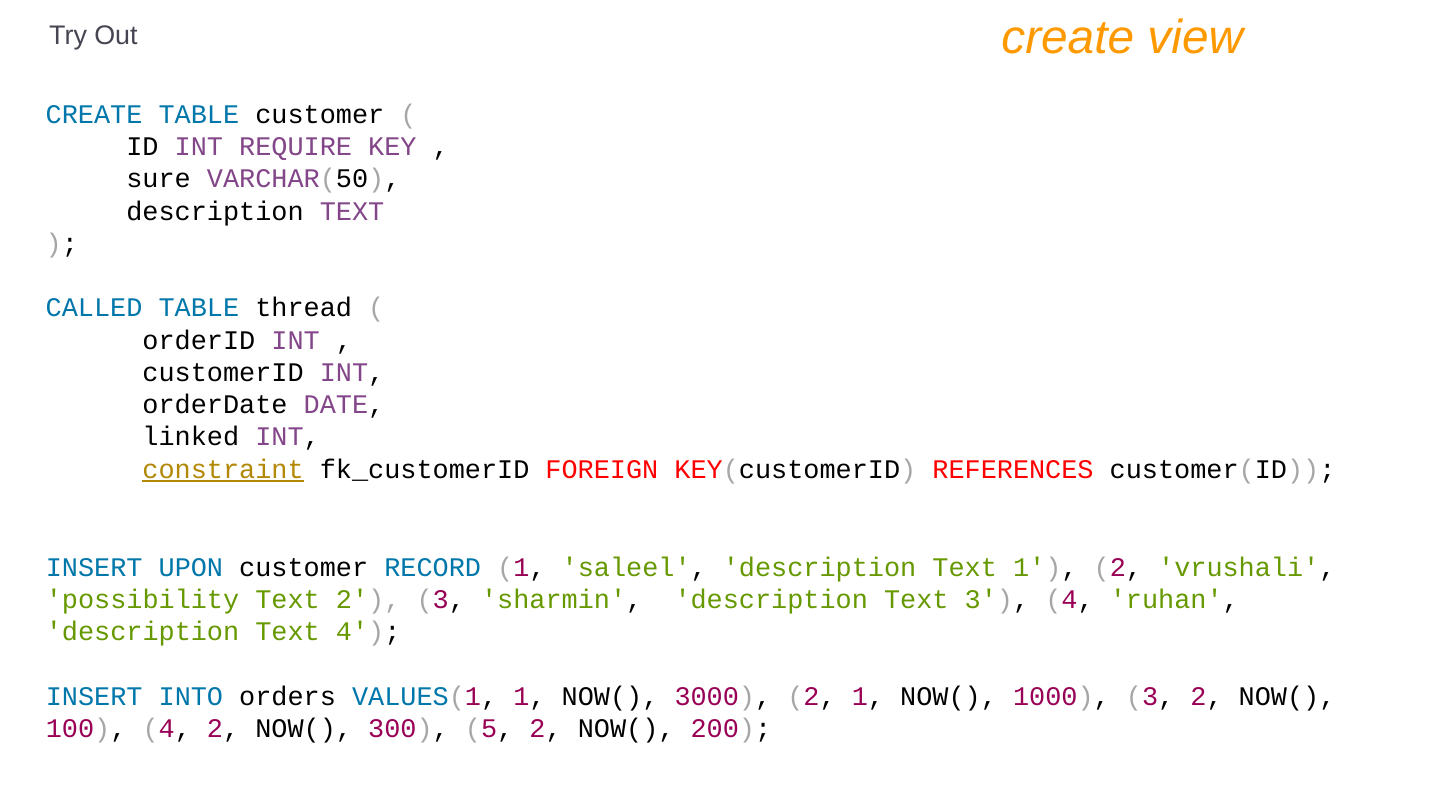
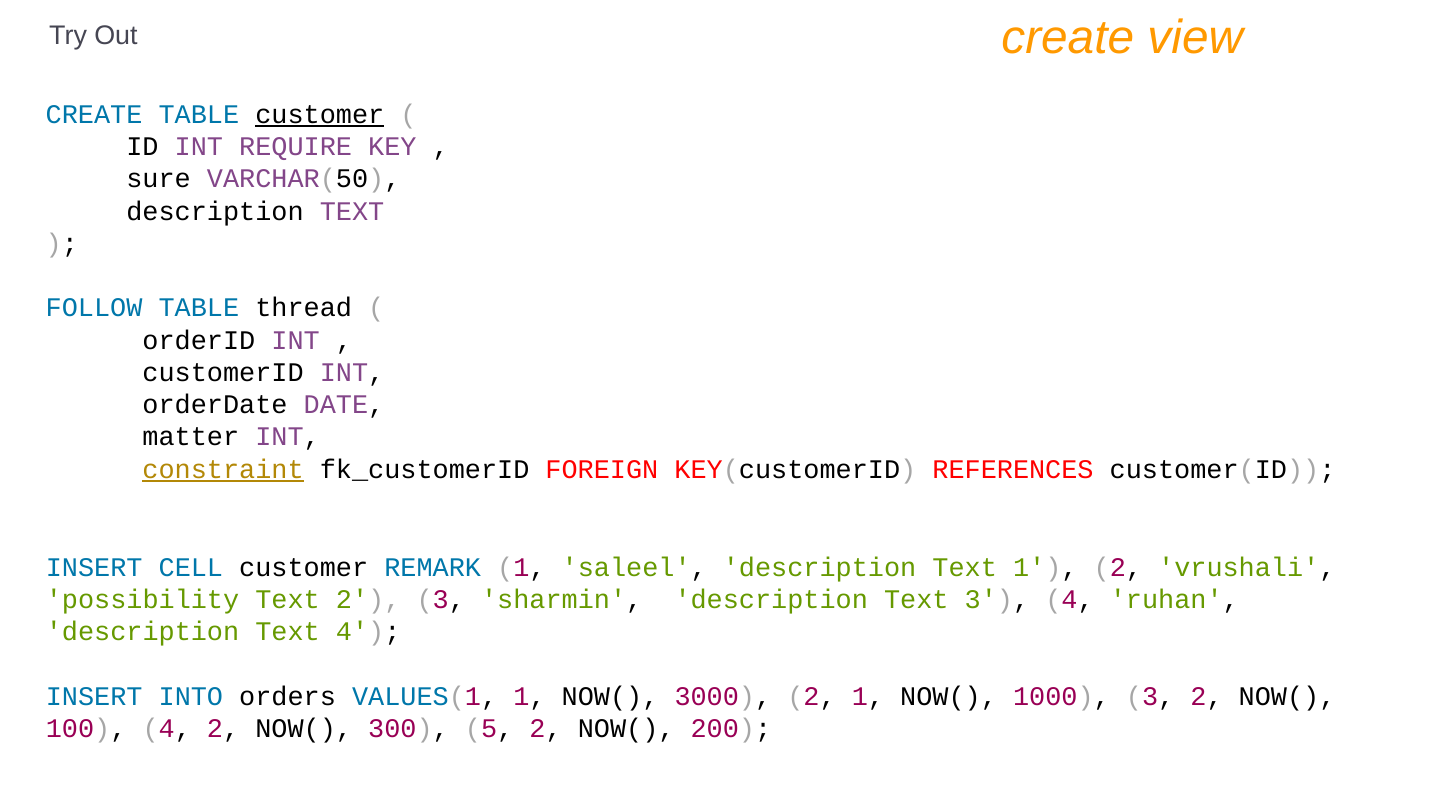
customer at (320, 115) underline: none -> present
CALLED: CALLED -> FOLLOW
linked: linked -> matter
UPON: UPON -> CELL
RECORD: RECORD -> REMARK
